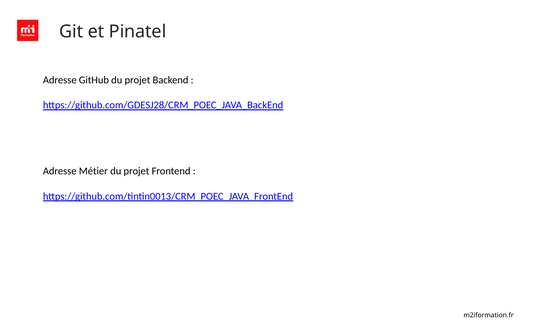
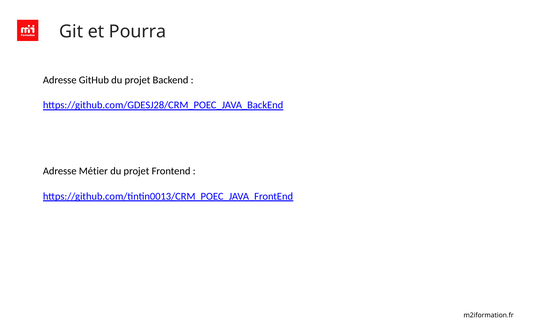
Pinatel: Pinatel -> Pourra
